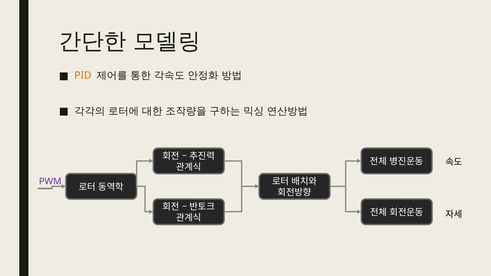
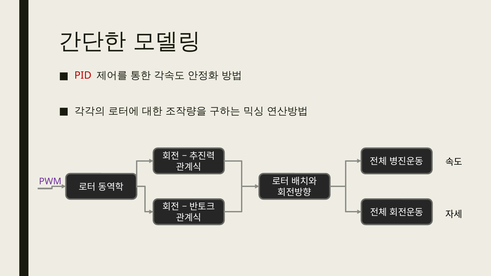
PID colour: orange -> red
